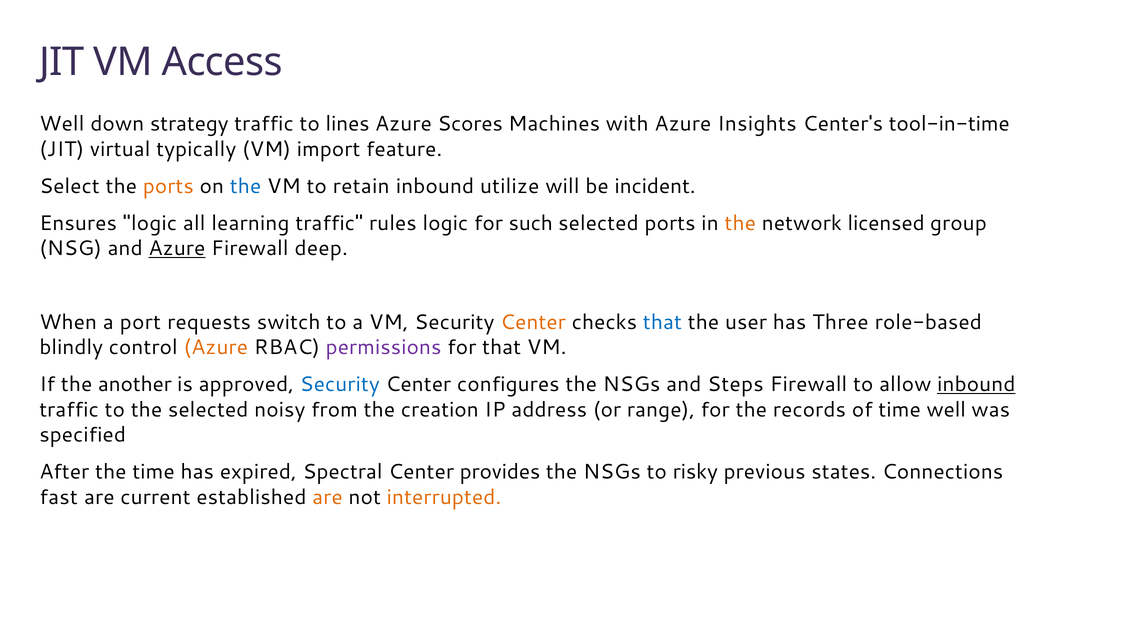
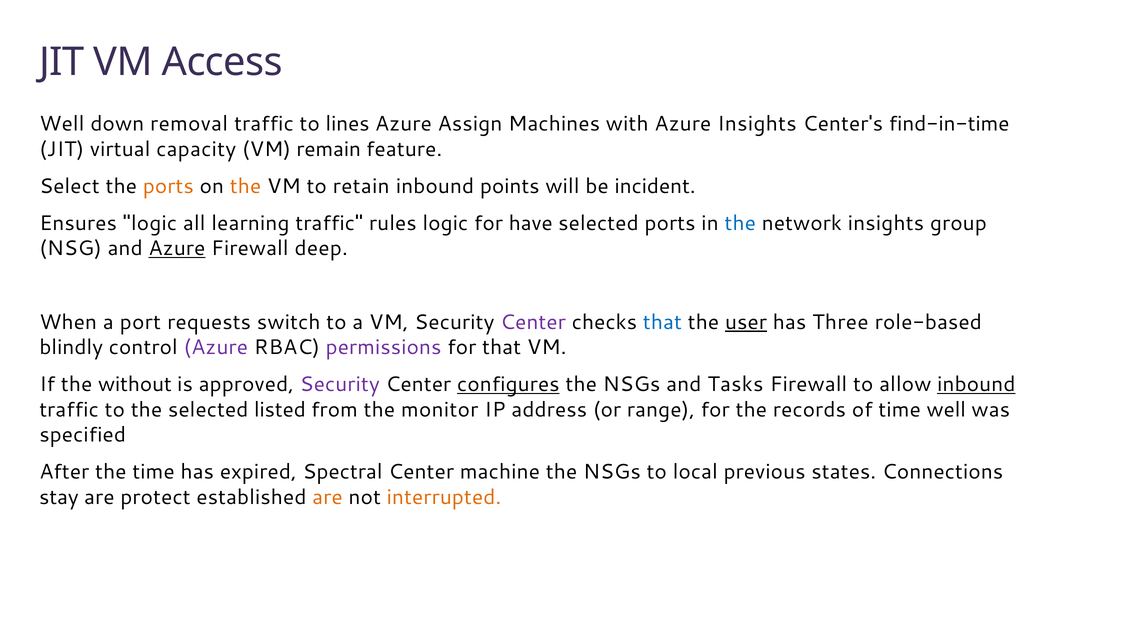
strategy: strategy -> removal
Scores: Scores -> Assign
tool-in-time: tool-in-time -> find-in-time
typically: typically -> capacity
import: import -> remain
the at (246, 186) colour: blue -> orange
utilize: utilize -> points
such: such -> have
the at (740, 223) colour: orange -> blue
network licensed: licensed -> insights
Center at (533, 322) colour: orange -> purple
user underline: none -> present
Azure at (216, 348) colour: orange -> purple
another: another -> without
Security at (340, 384) colour: blue -> purple
configures underline: none -> present
Steps: Steps -> Tasks
noisy: noisy -> listed
creation: creation -> monitor
provides: provides -> machine
risky: risky -> local
fast: fast -> stay
current: current -> protect
